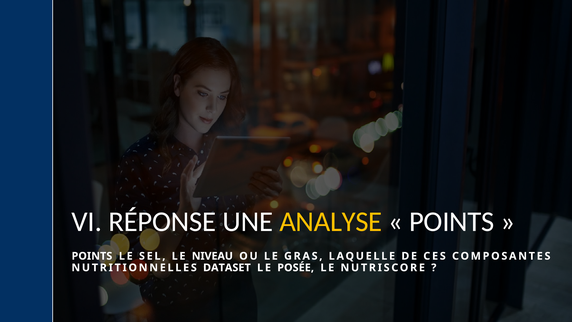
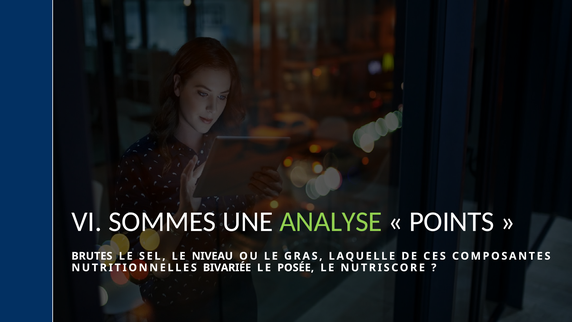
RÉPONSE: RÉPONSE -> SOMMES
ANALYSE colour: yellow -> light green
POINTS at (92, 256): POINTS -> BRUTES
DATASET: DATASET -> BIVARIÉE
